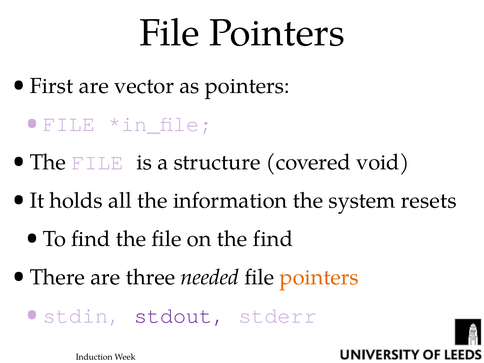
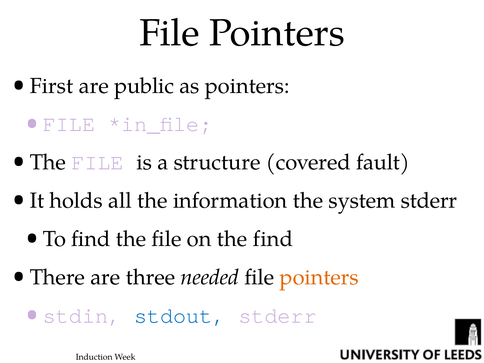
vector: vector -> public
void: void -> fault
system resets: resets -> stderr
stdout colour: purple -> blue
